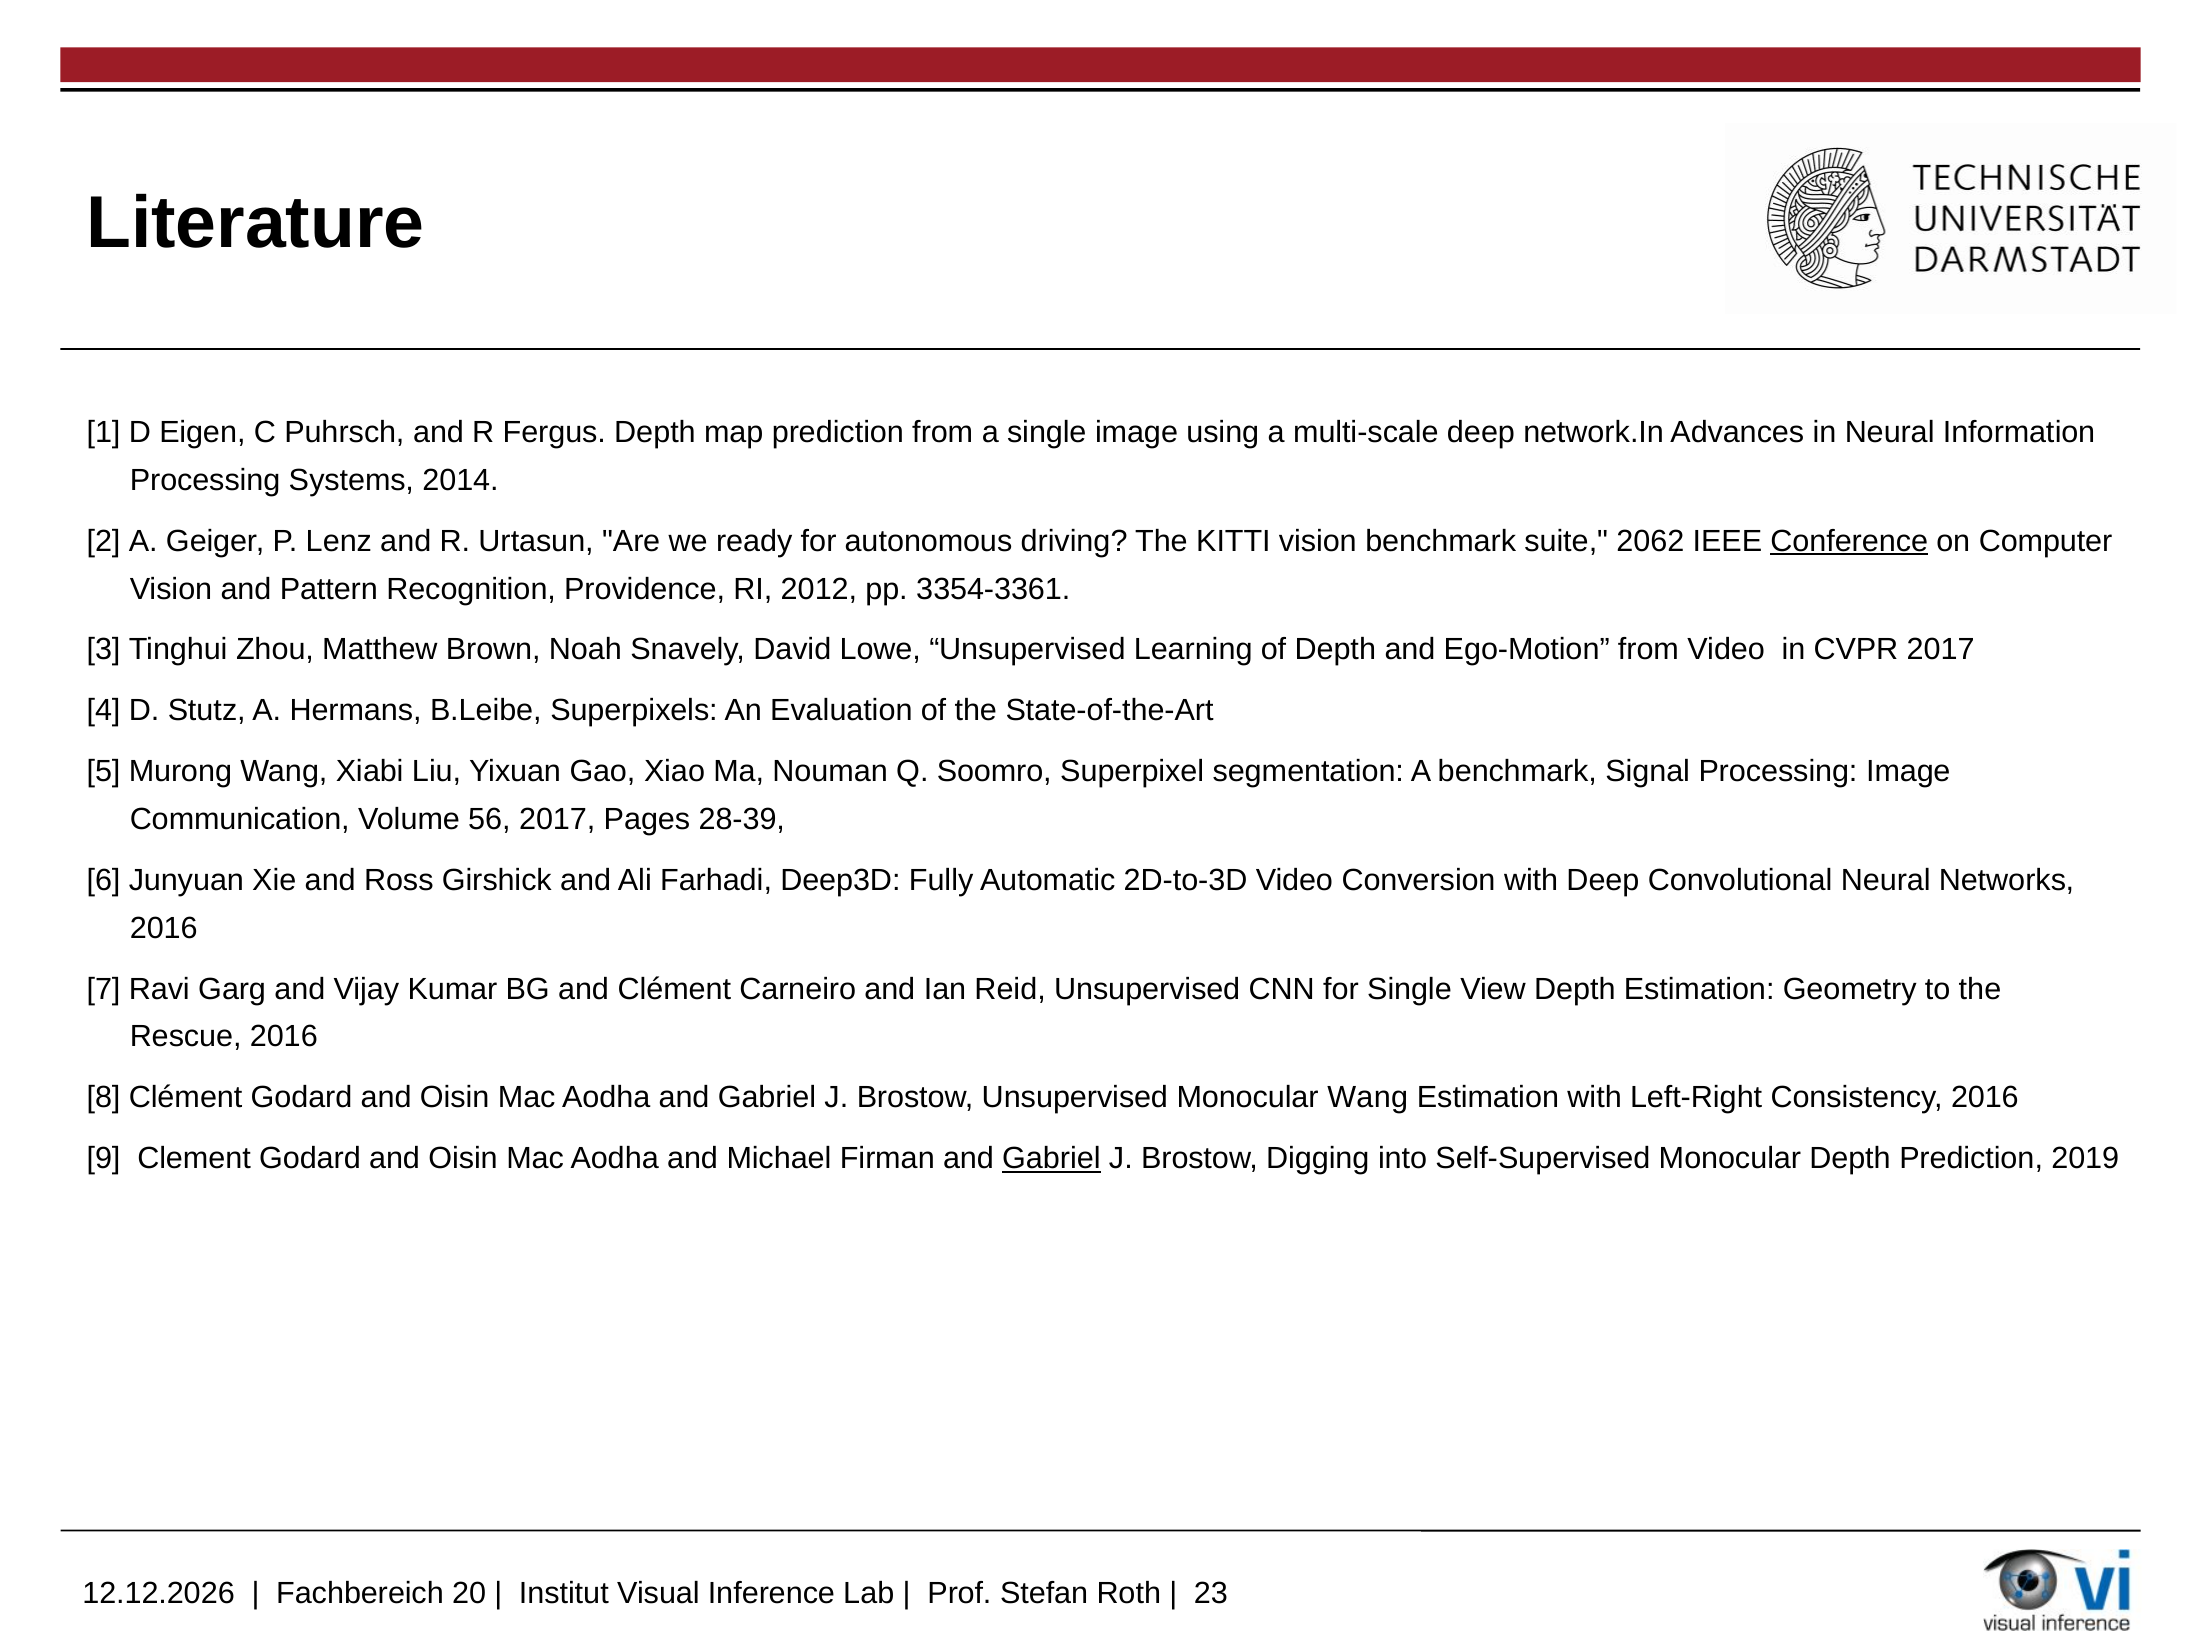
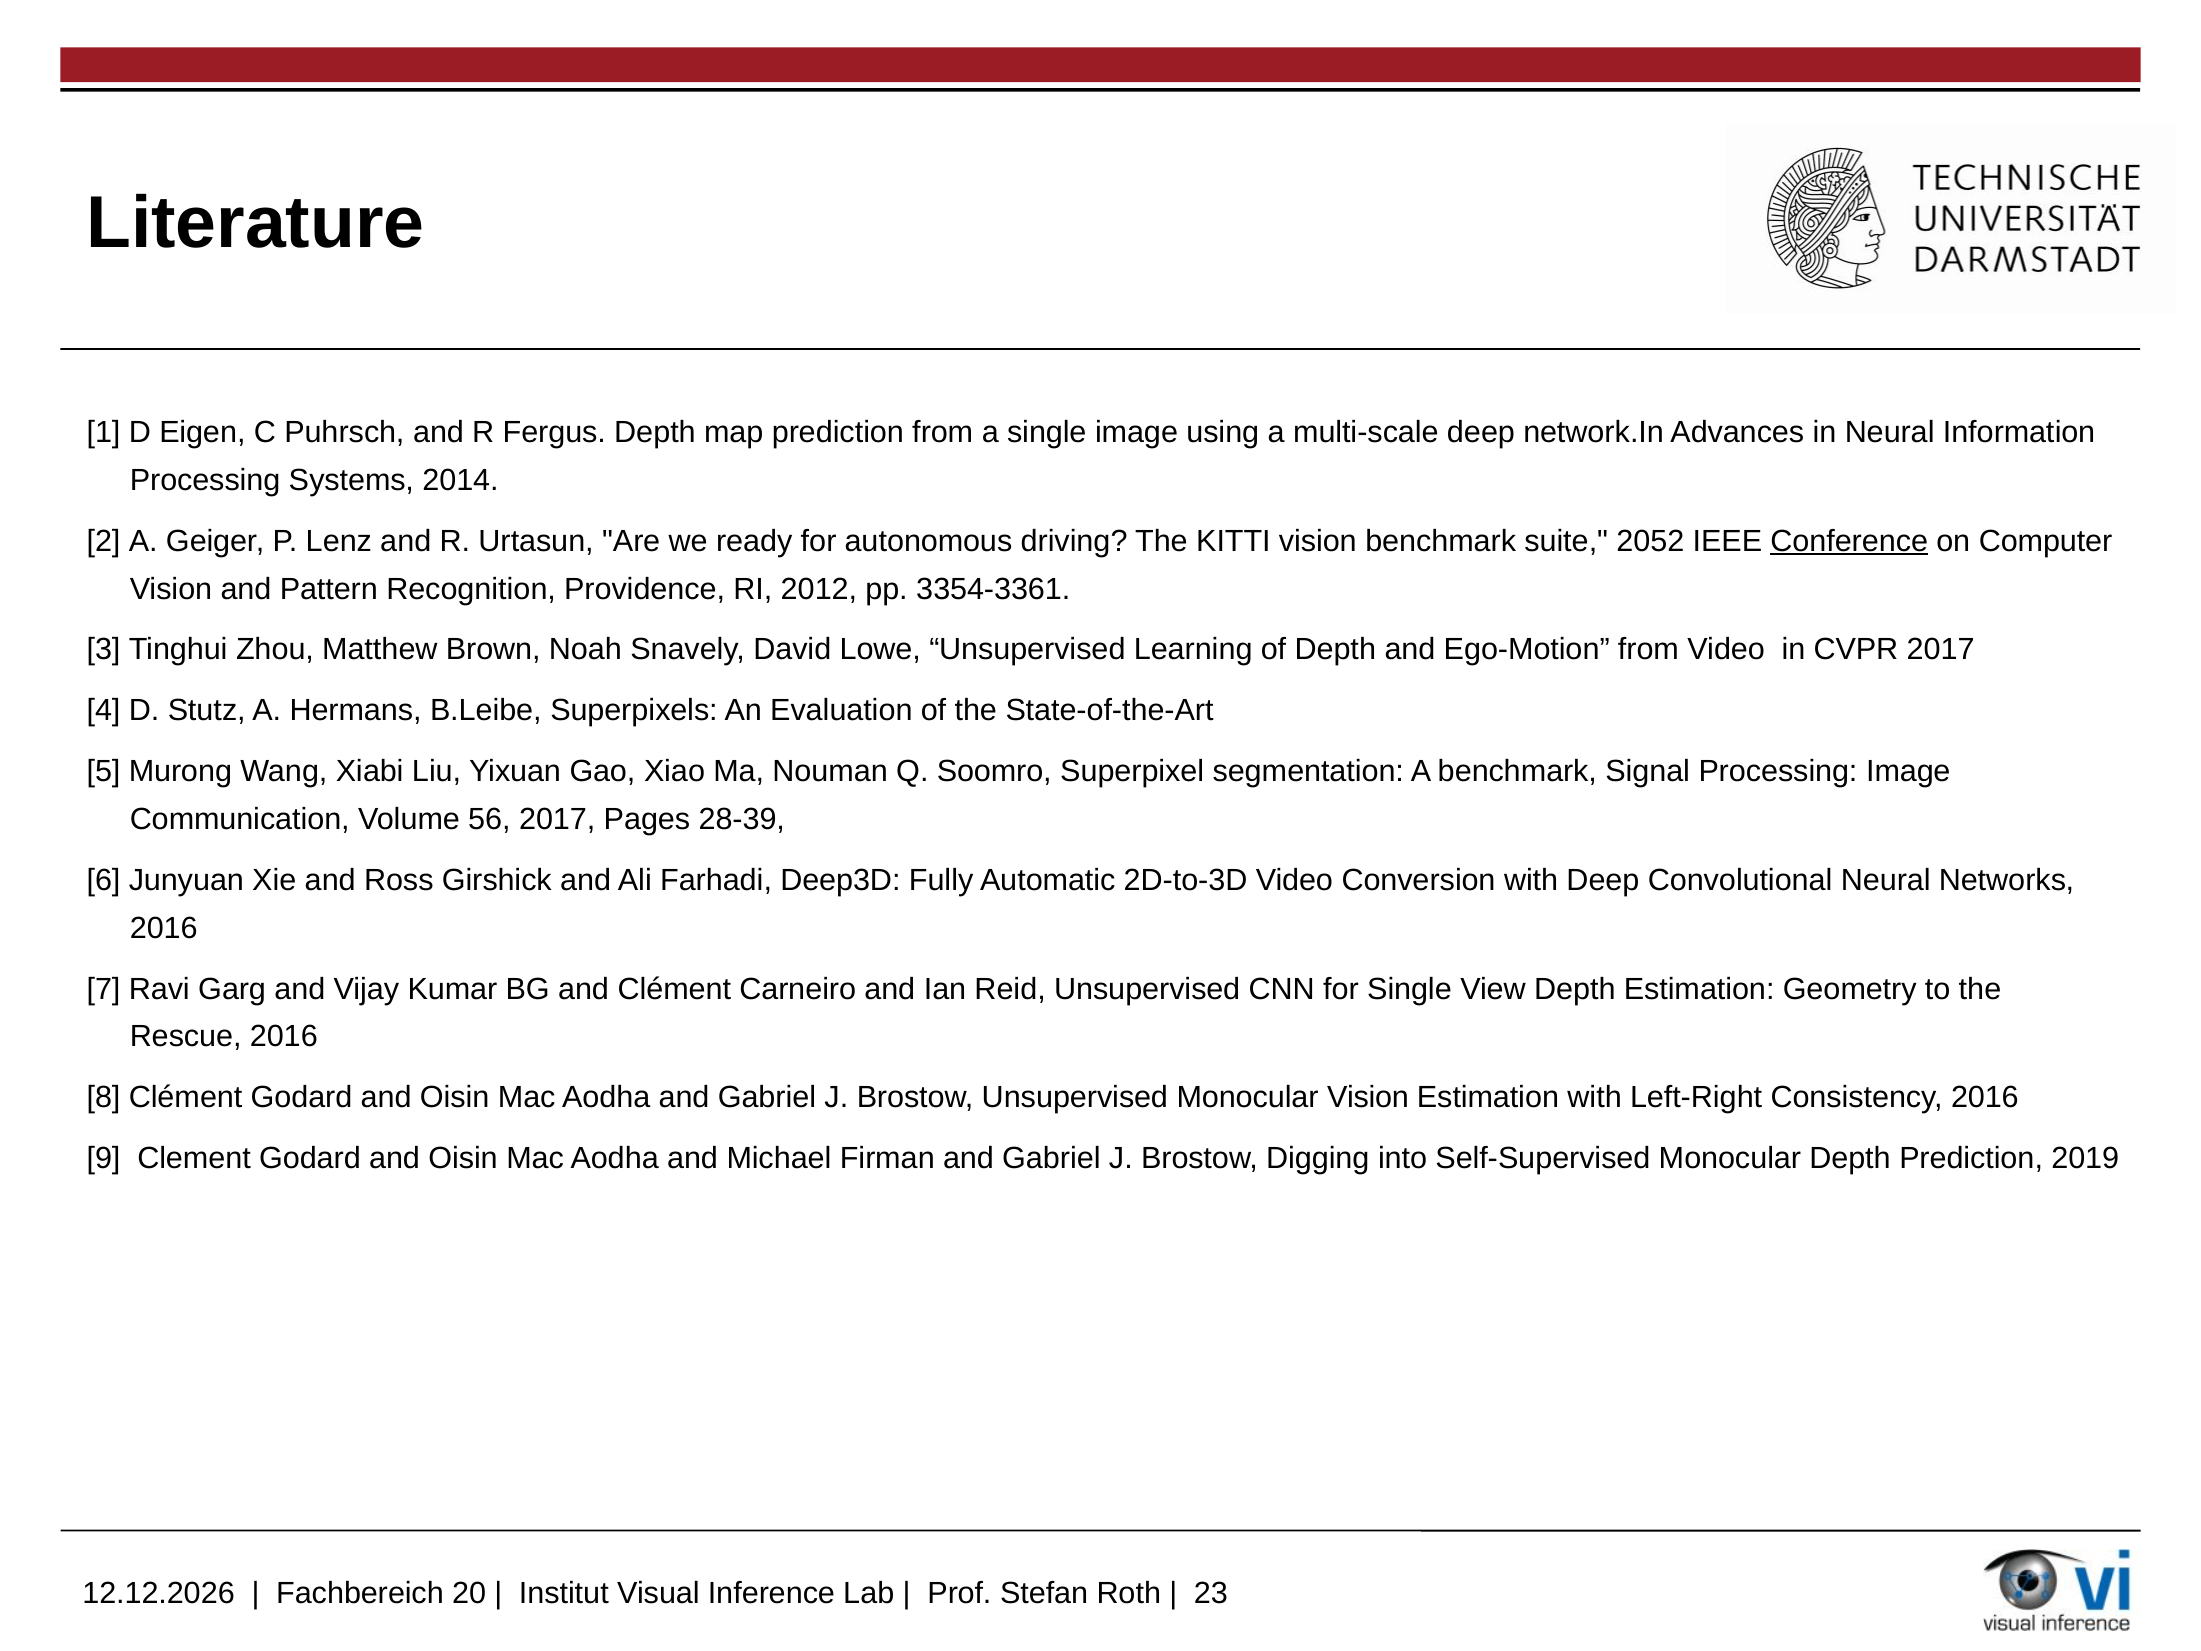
2062: 2062 -> 2052
Monocular Wang: Wang -> Vision
Gabriel at (1051, 1159) underline: present -> none
